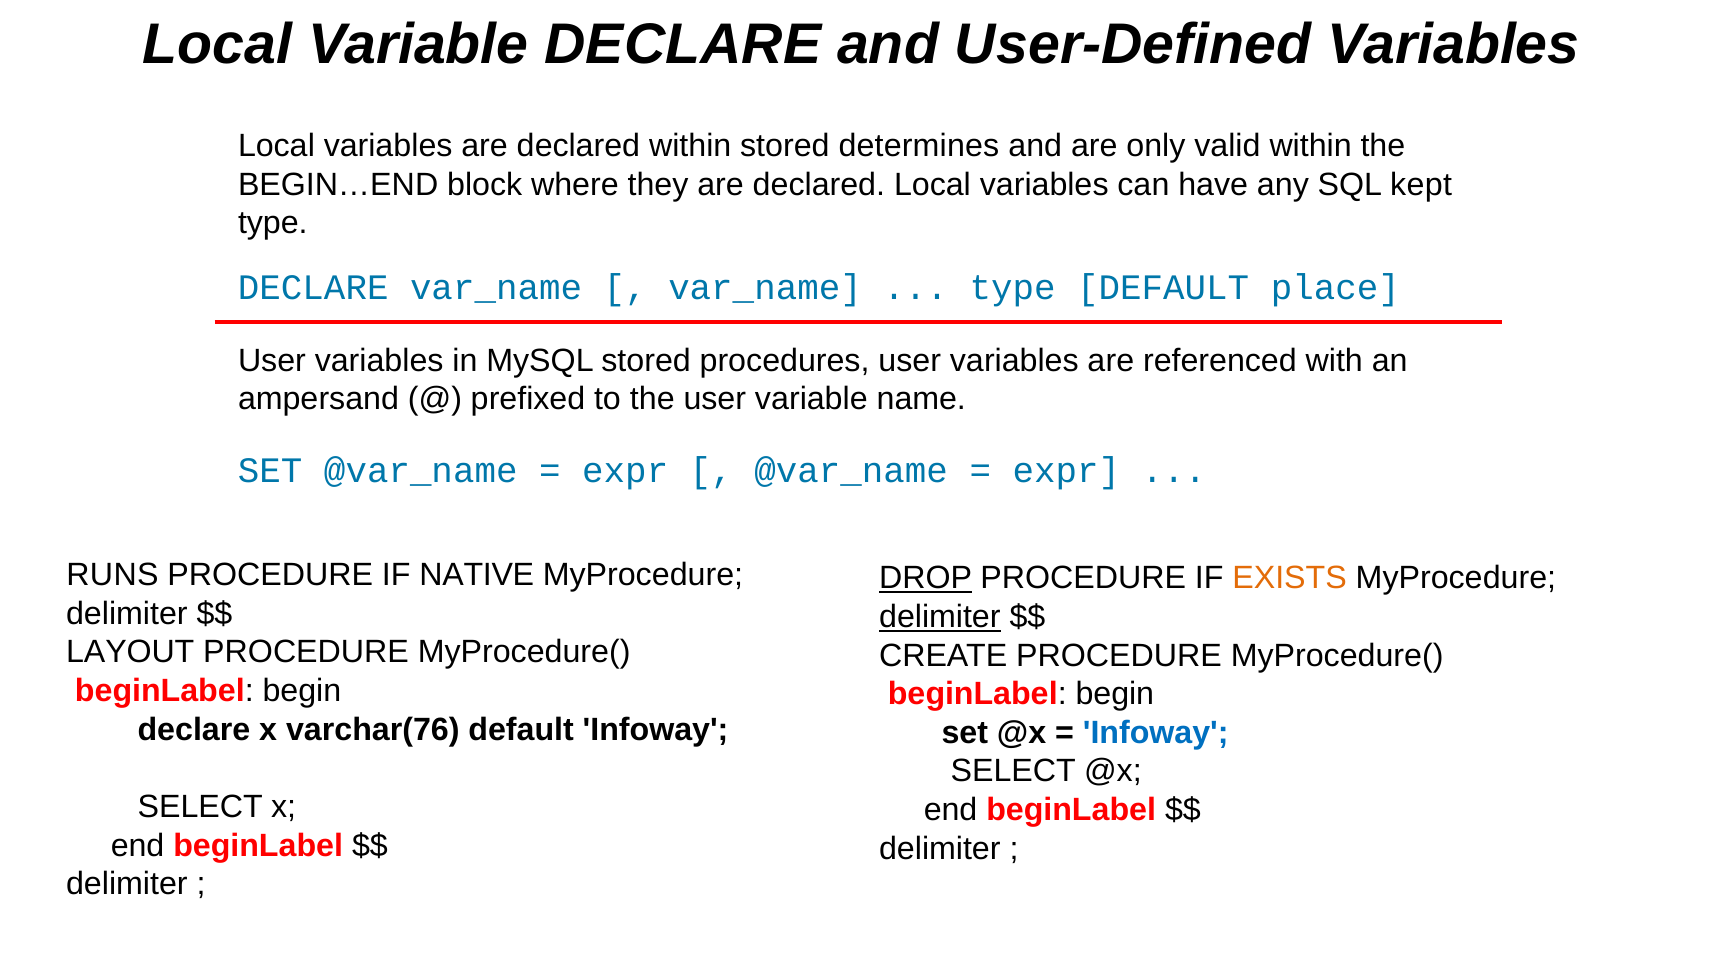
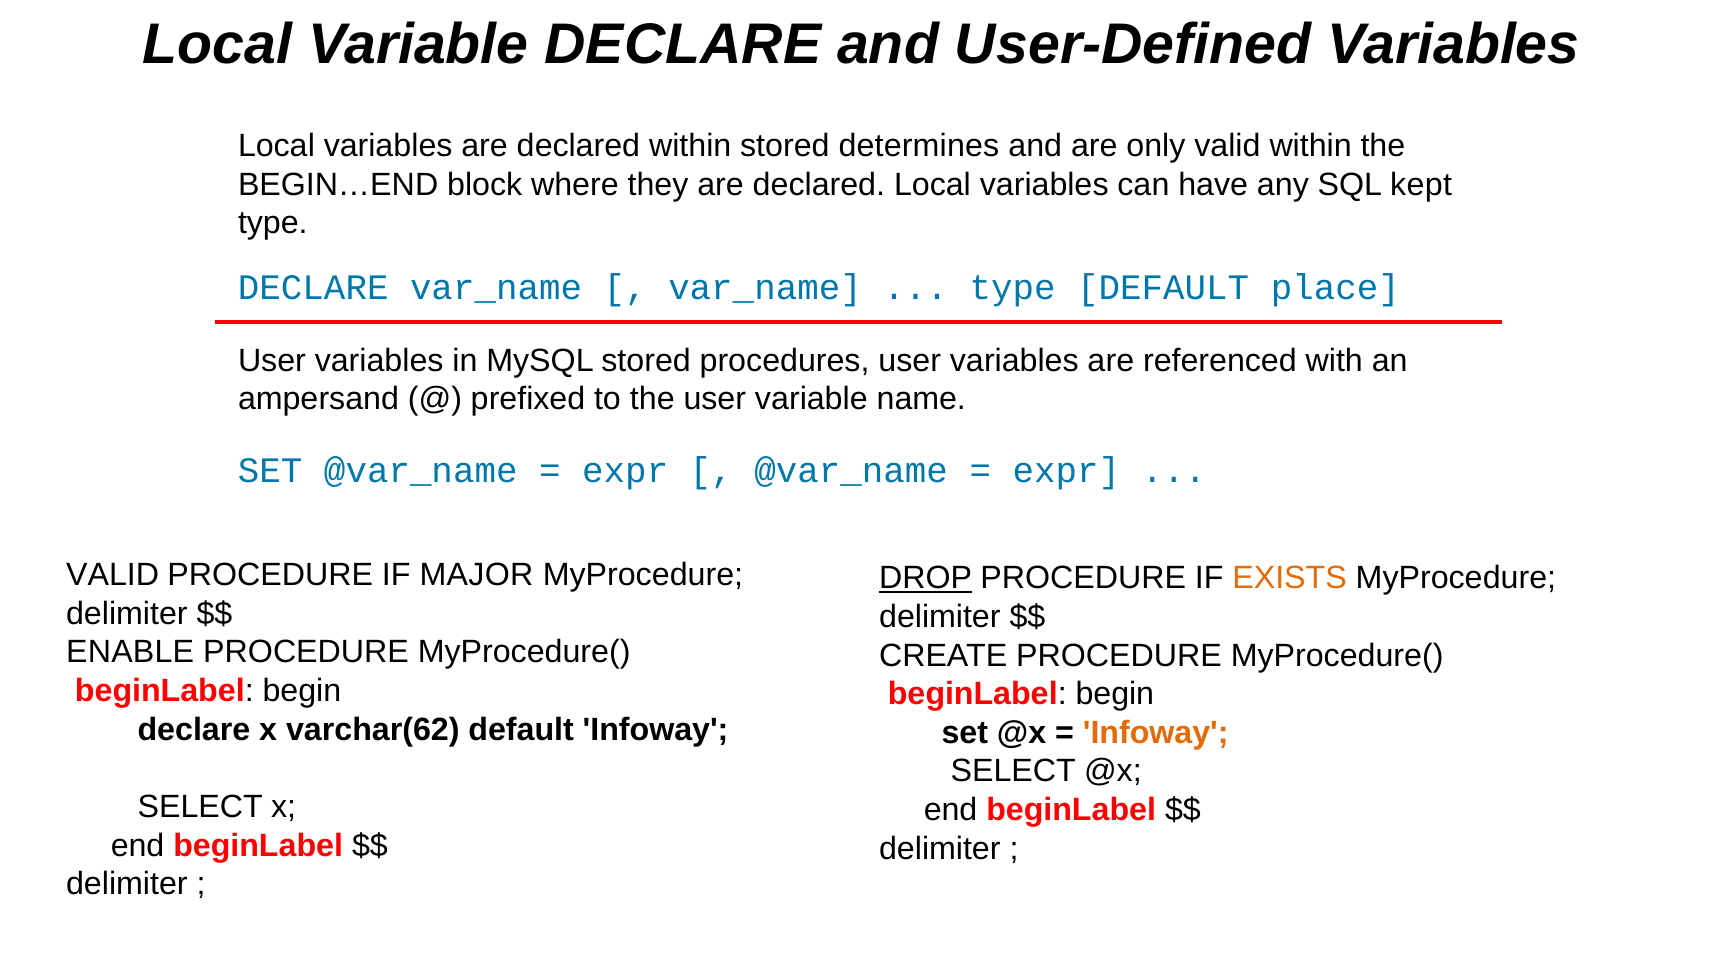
RUNS at (112, 575): RUNS -> VALID
NATIVE: NATIVE -> MAJOR
delimiter at (940, 617) underline: present -> none
LAYOUT: LAYOUT -> ENABLE
varchar(76: varchar(76 -> varchar(62
Infoway at (1156, 733) colour: blue -> orange
